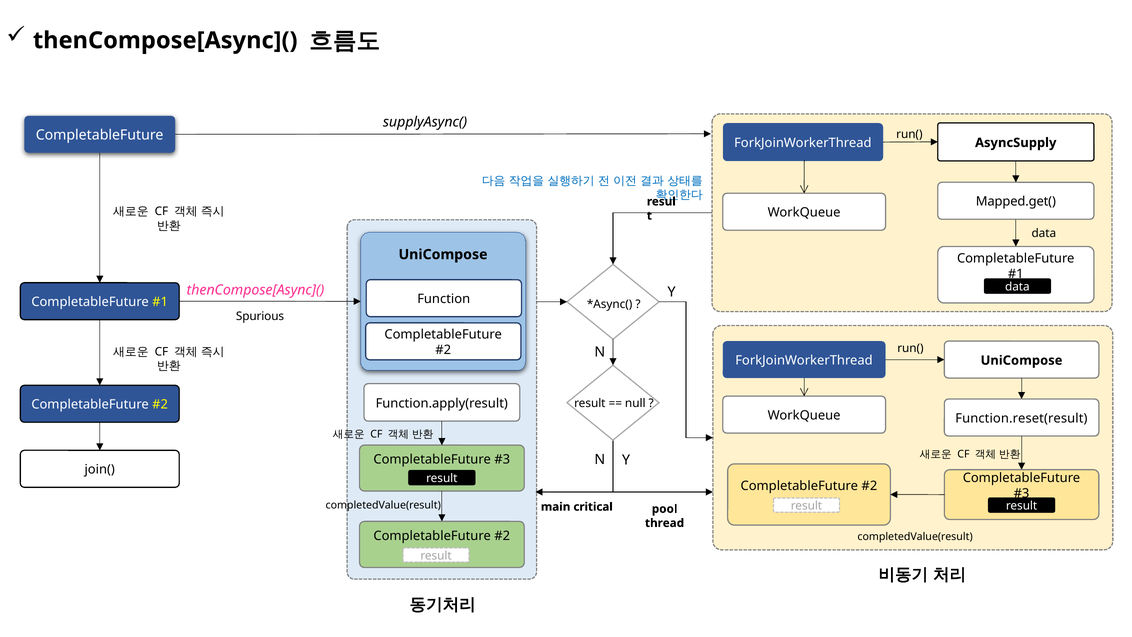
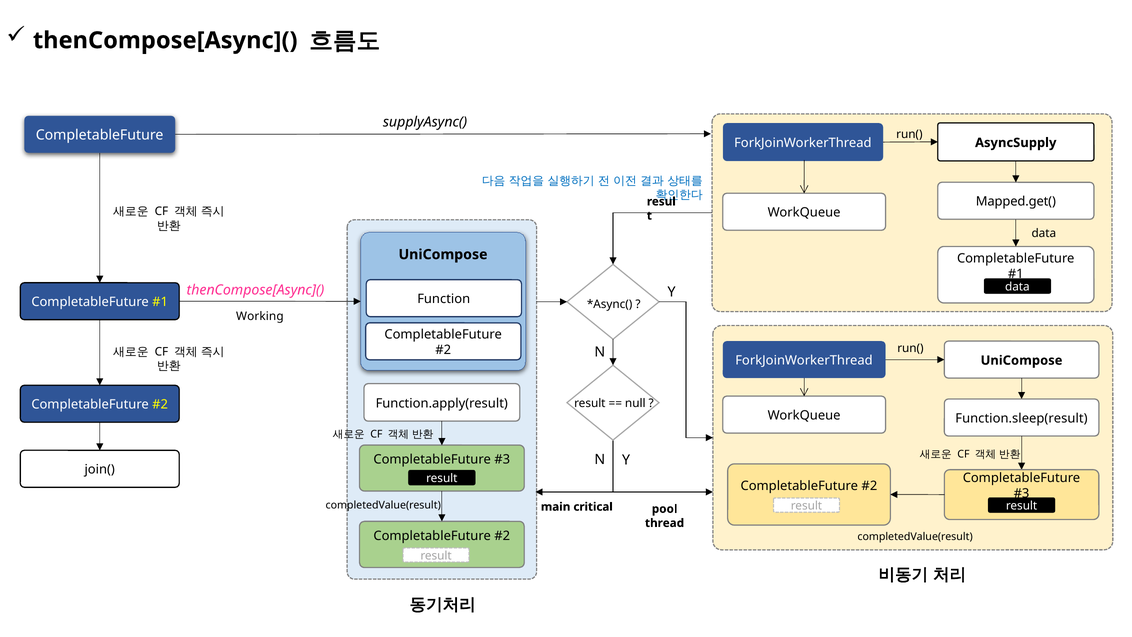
Spurious: Spurious -> Working
Function.reset(result: Function.reset(result -> Function.sleep(result
